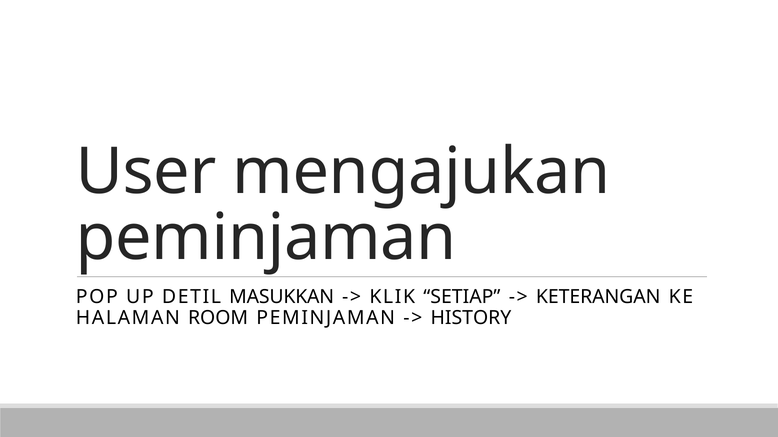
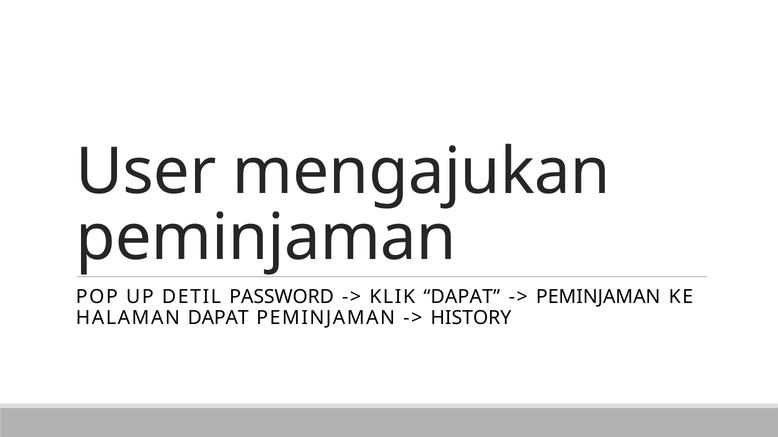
MASUKKAN: MASUKKAN -> PASSWORD
KLIK SETIAP: SETIAP -> DAPAT
KETERANGAN at (598, 297): KETERANGAN -> PEMINJAMAN
HALAMAN ROOM: ROOM -> DAPAT
